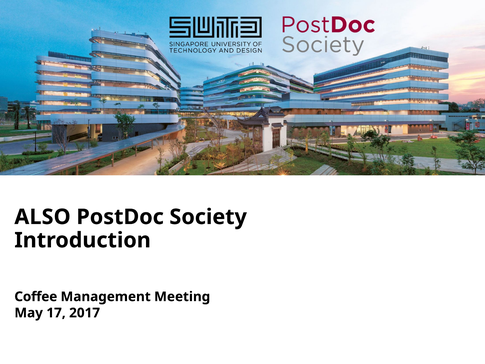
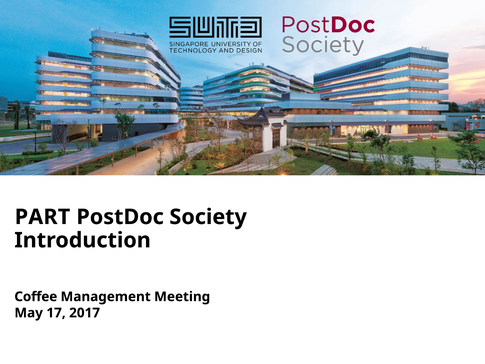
ALSO: ALSO -> PART
